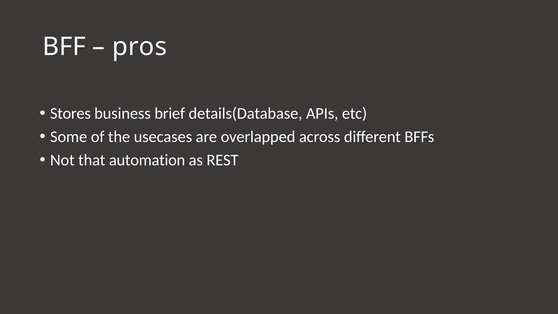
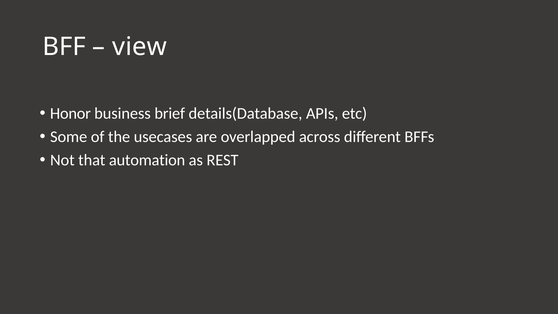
pros: pros -> view
Stores: Stores -> Honor
